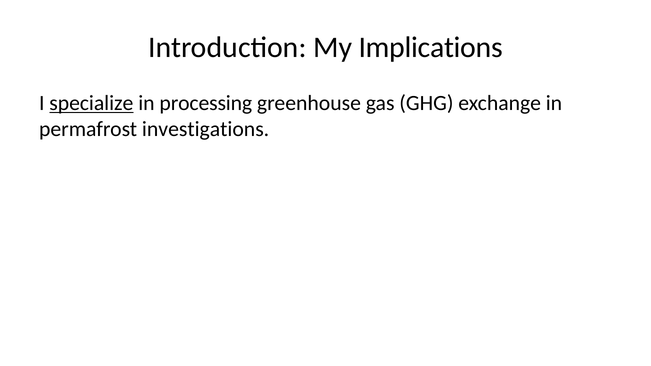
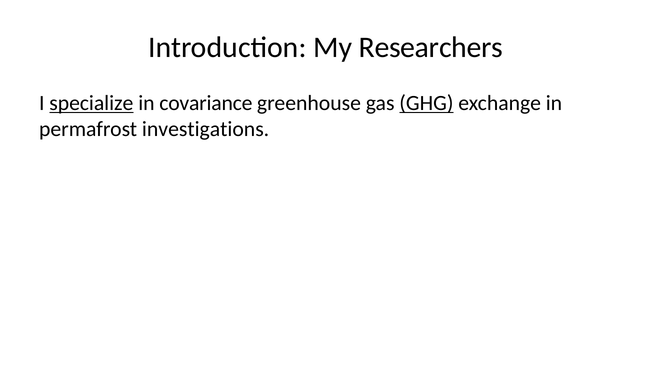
Implications: Implications -> Researchers
processing: processing -> covariance
GHG underline: none -> present
